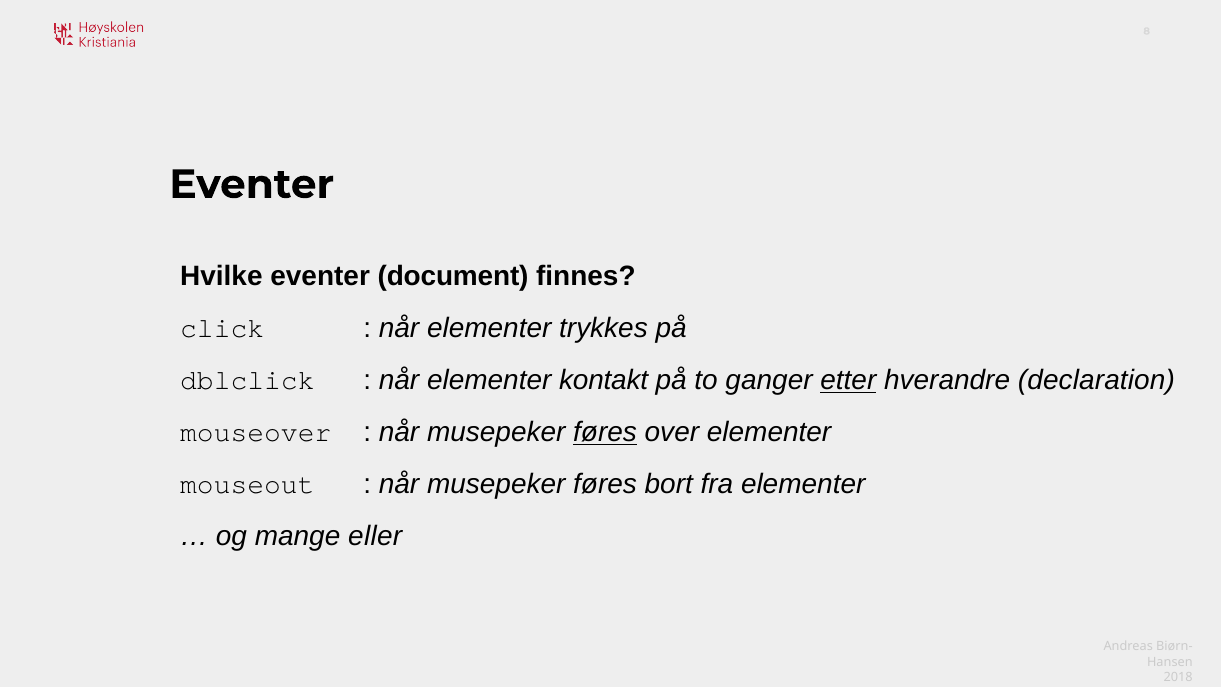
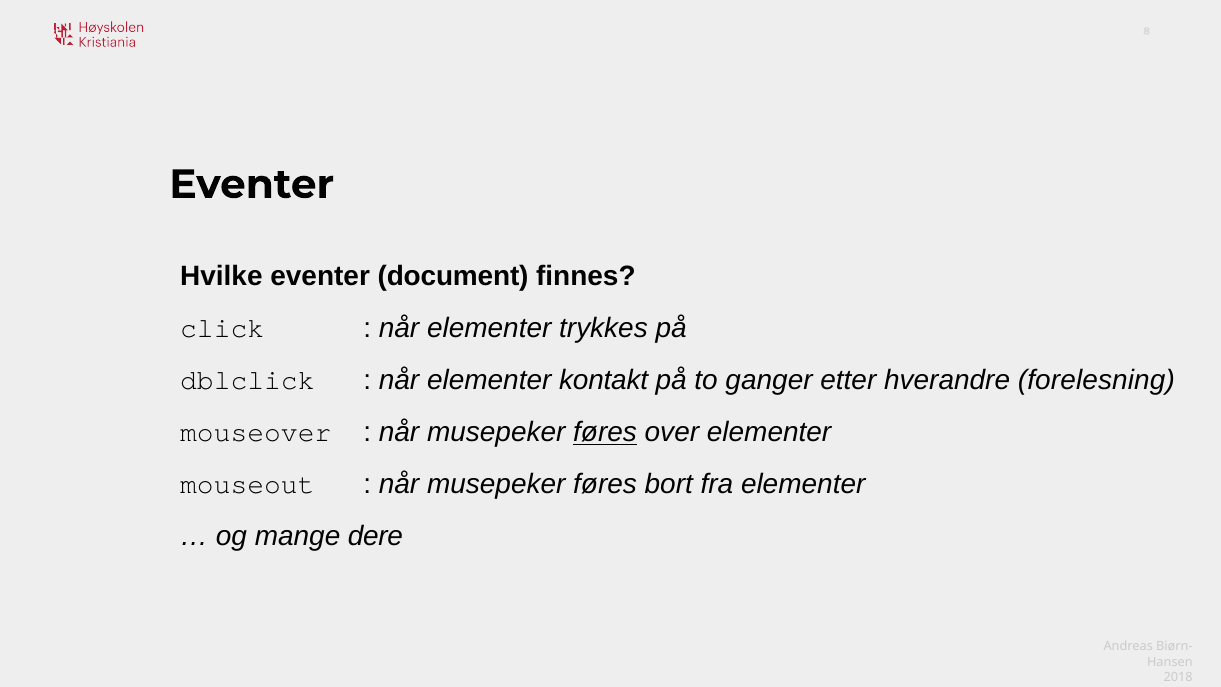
etter underline: present -> none
declaration: declaration -> forelesning
eller: eller -> dere
